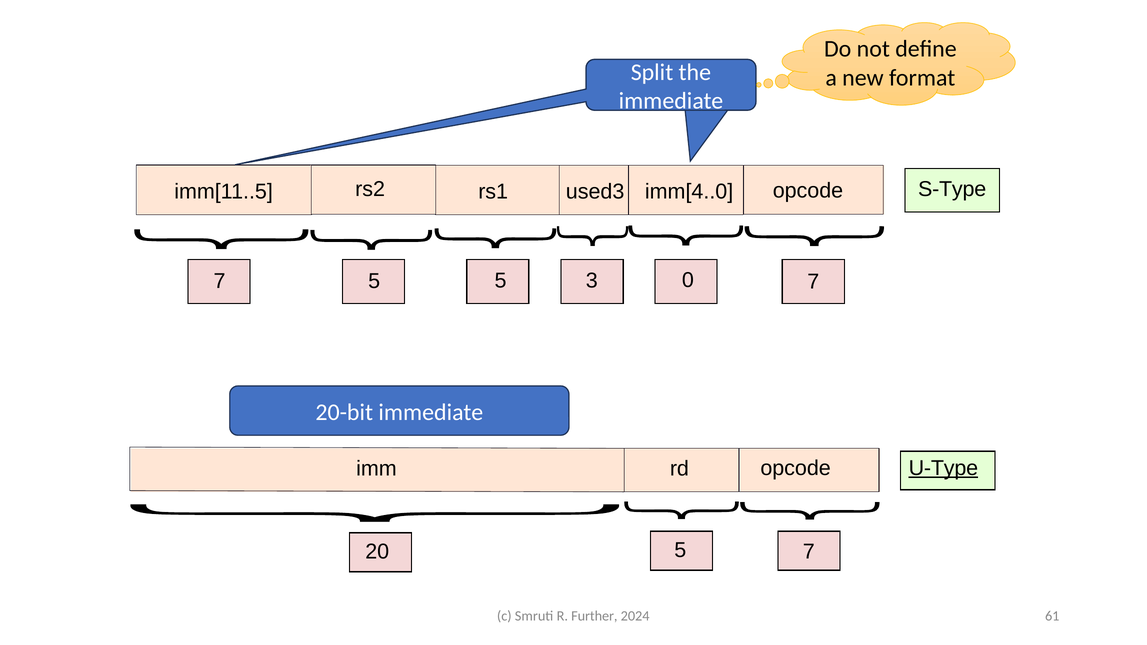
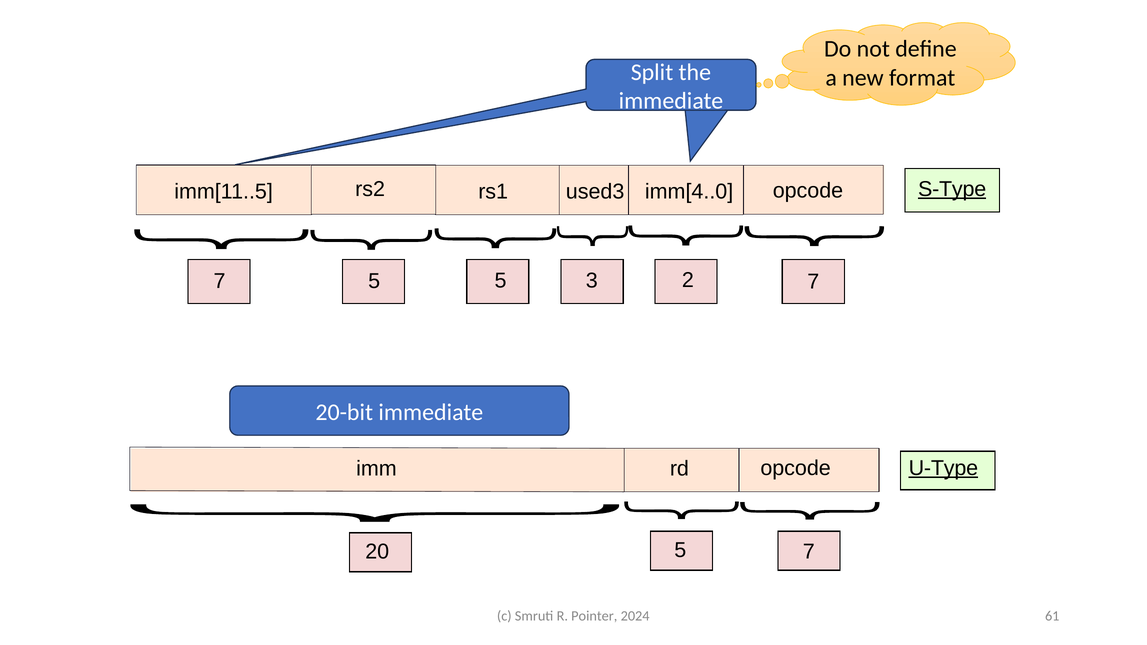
S-Type underline: none -> present
0: 0 -> 2
Further: Further -> Pointer
